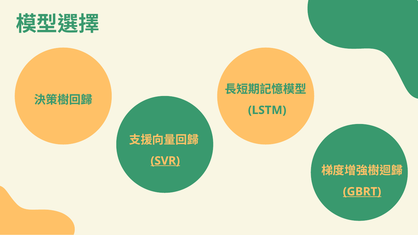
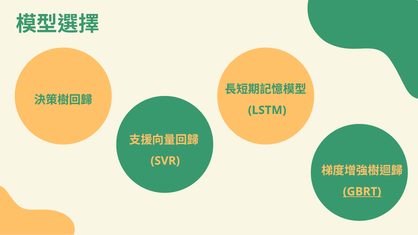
SVR underline: present -> none
